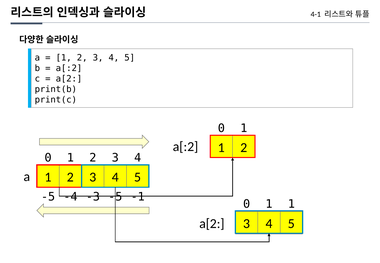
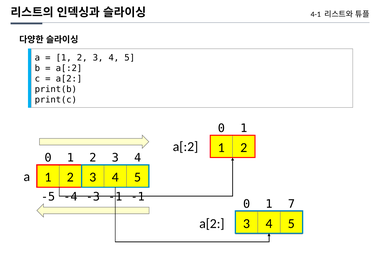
-3 -5: -5 -> -1
1 1: 1 -> 7
